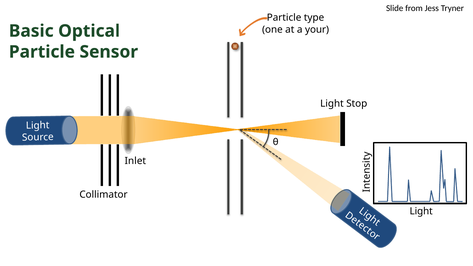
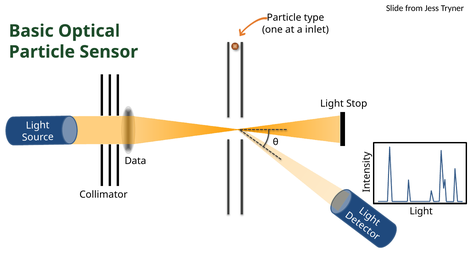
your: your -> inlet
Inlet: Inlet -> Data
